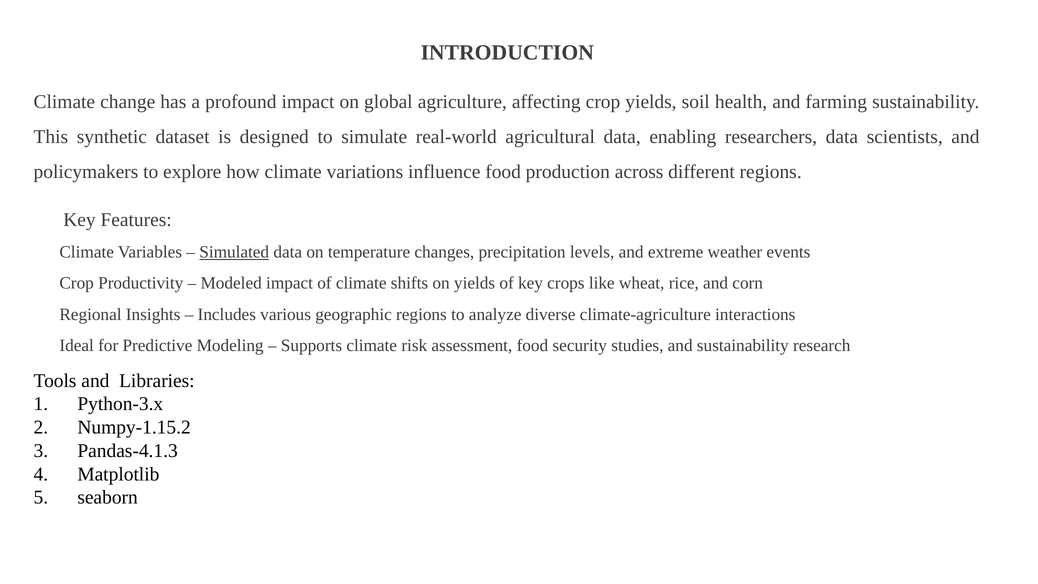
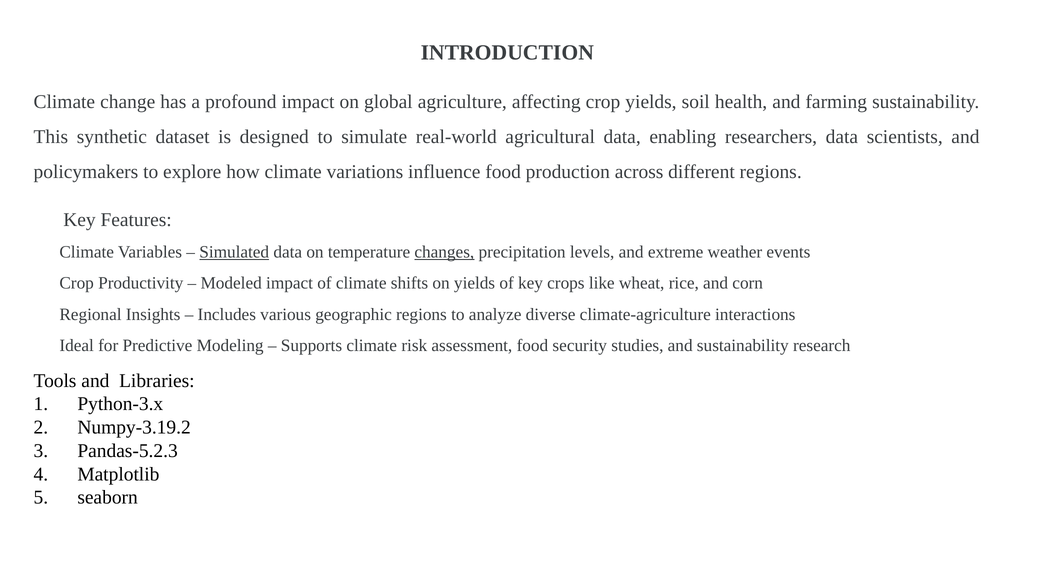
changes underline: none -> present
Numpy-1.15.2: Numpy-1.15.2 -> Numpy-3.19.2
Pandas-4.1.3: Pandas-4.1.3 -> Pandas-5.2.3
